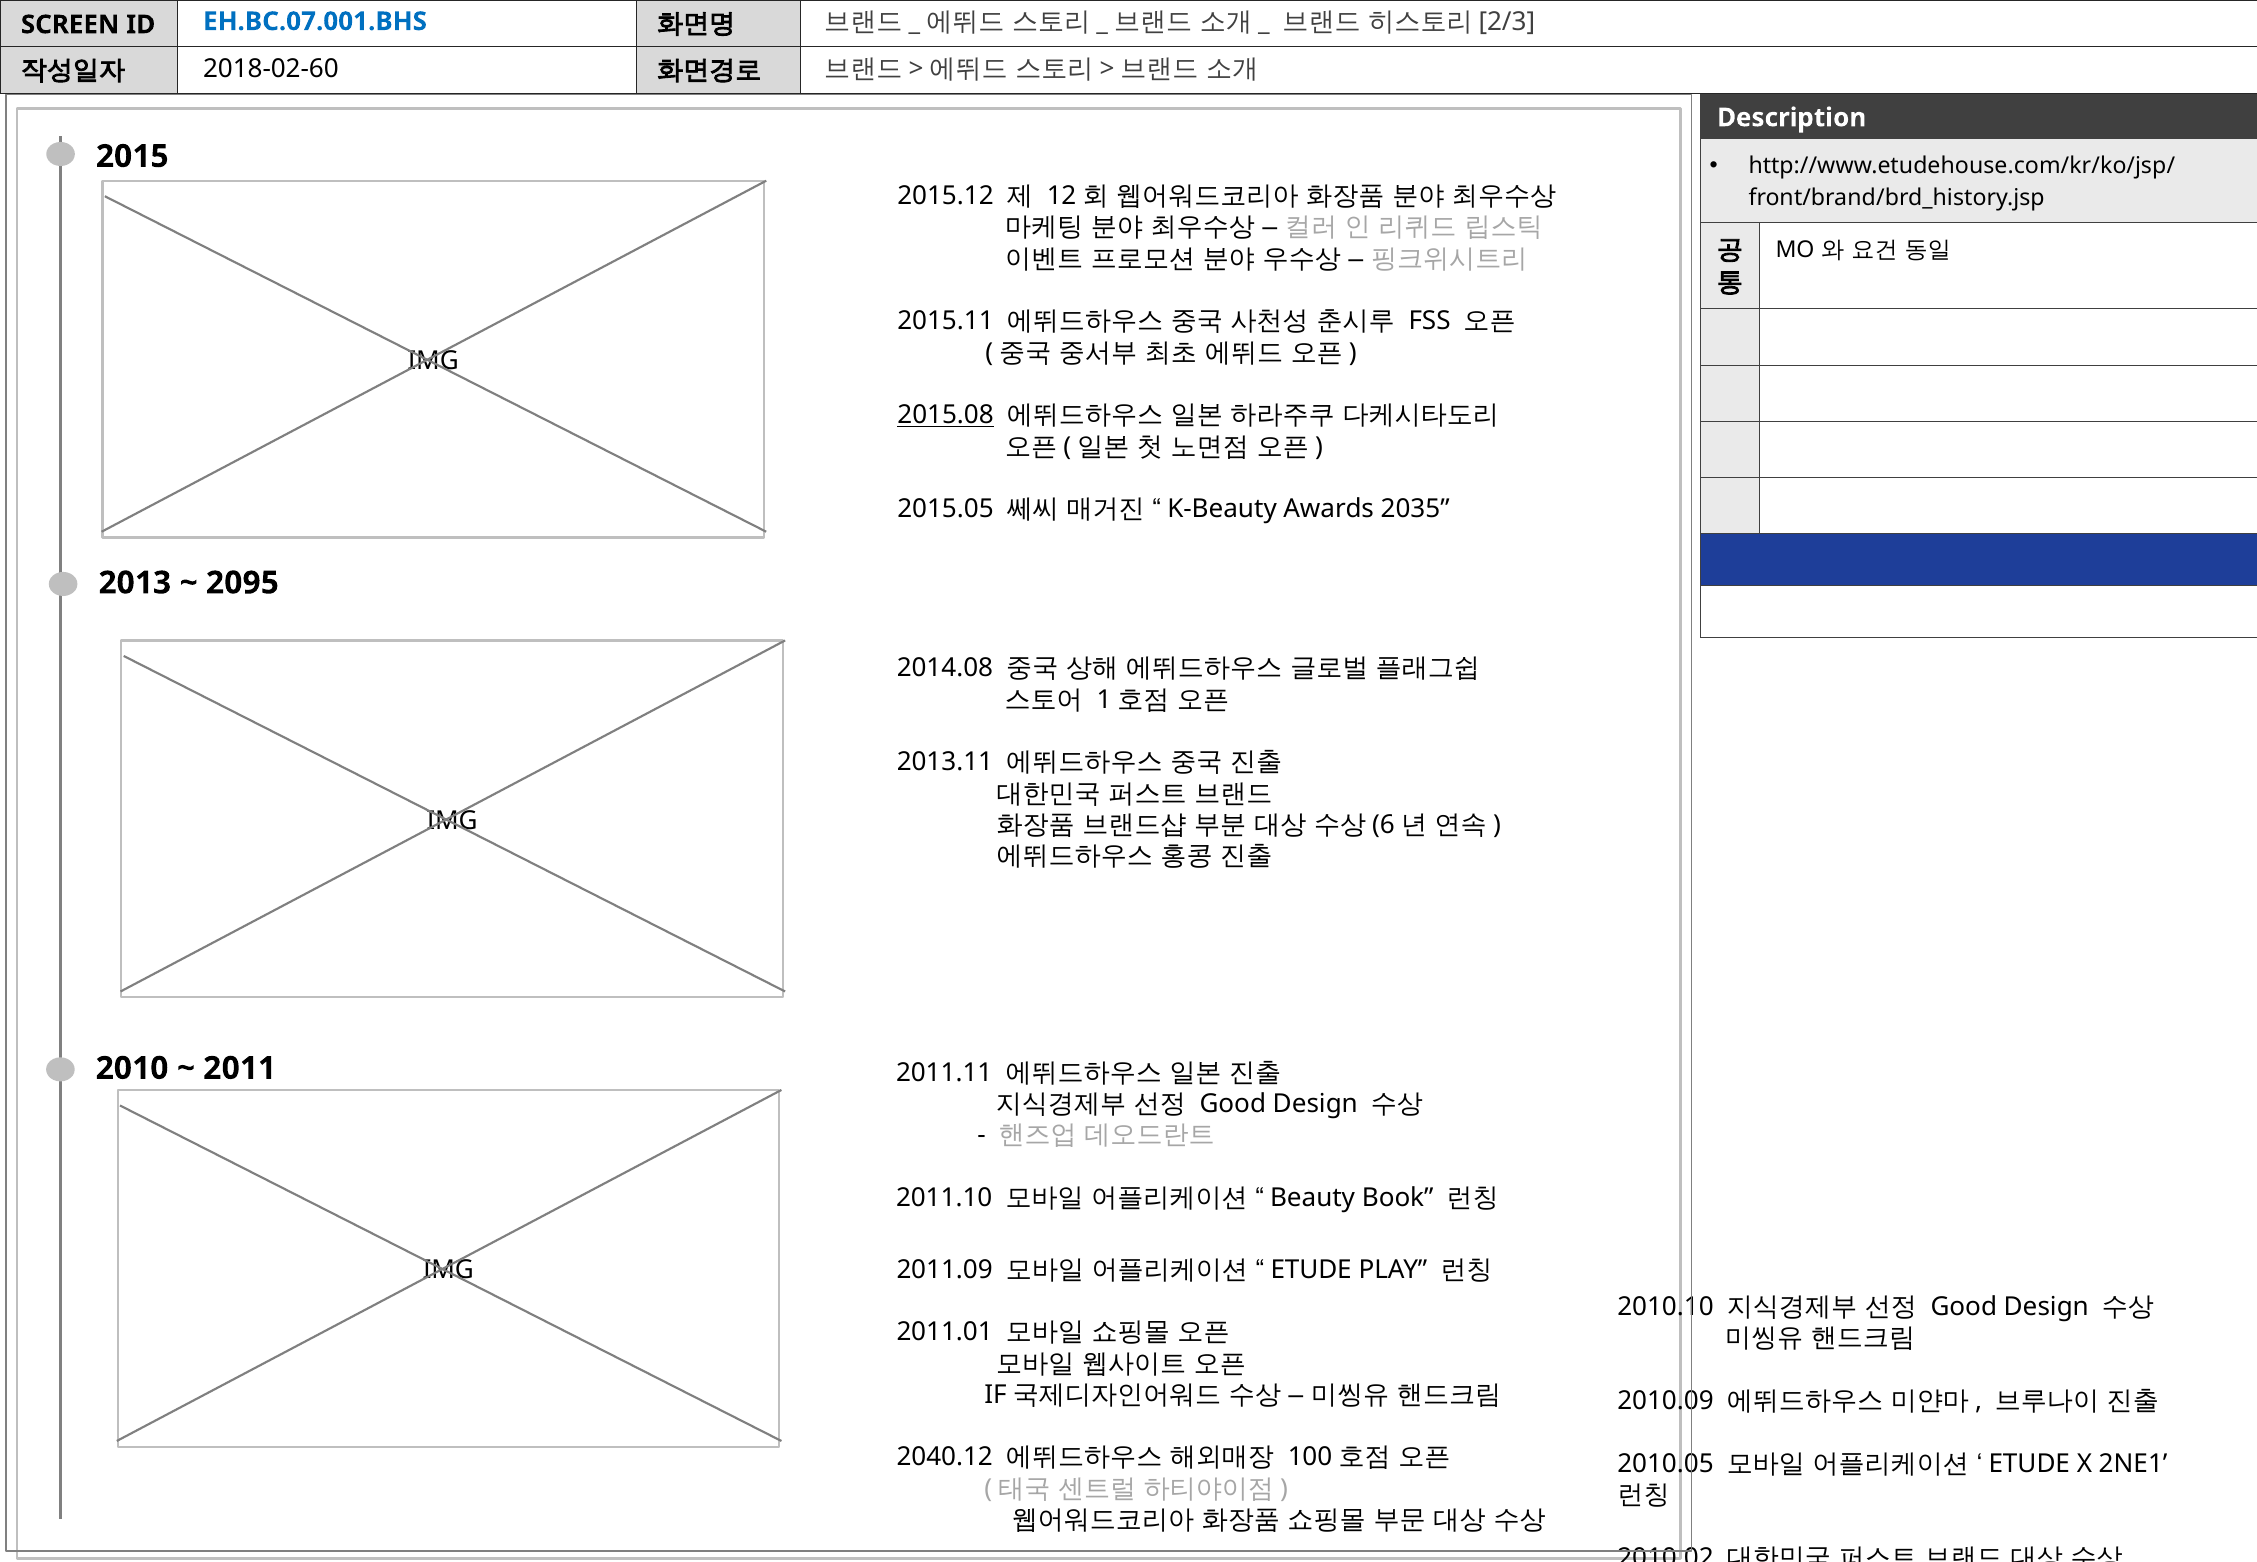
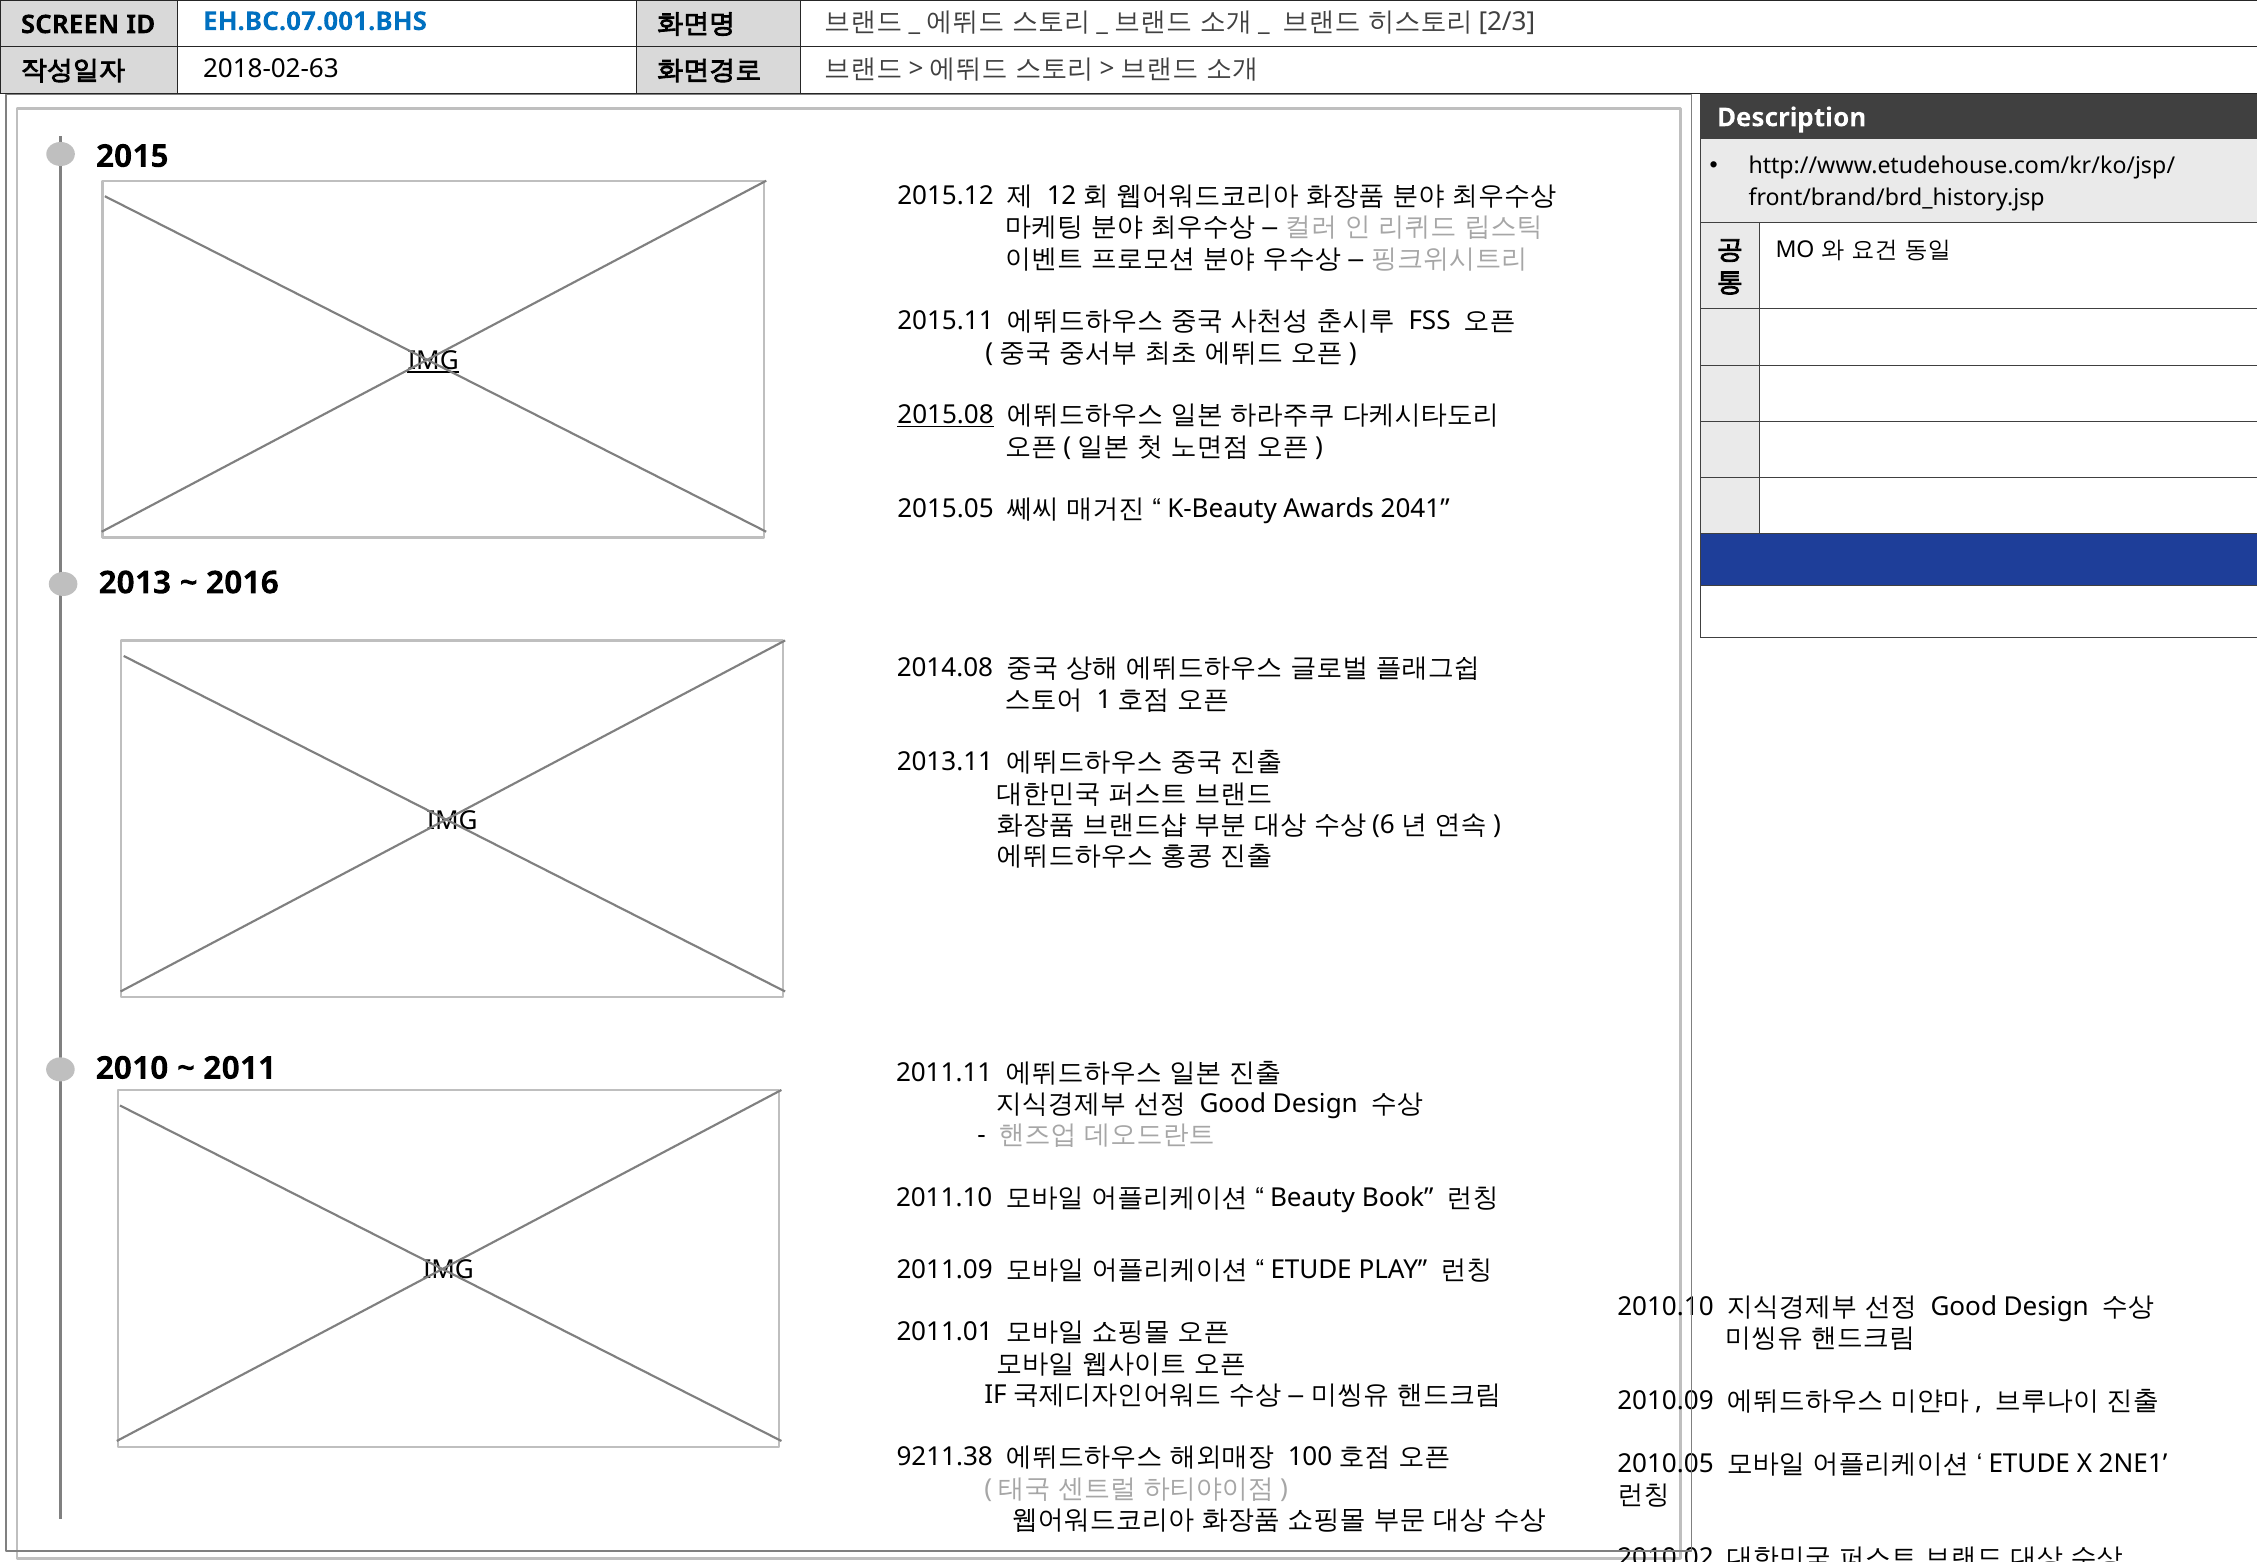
2018-02-60: 2018-02-60 -> 2018-02-63
IMG at (433, 361) underline: none -> present
2035: 2035 -> 2041
2095: 2095 -> 2016
2040.12: 2040.12 -> 9211.38
